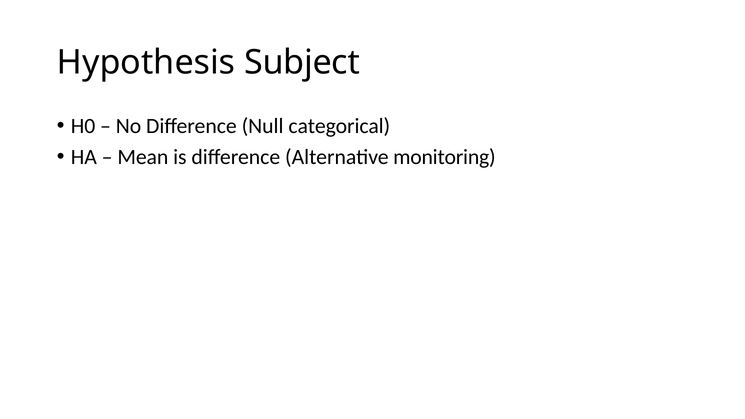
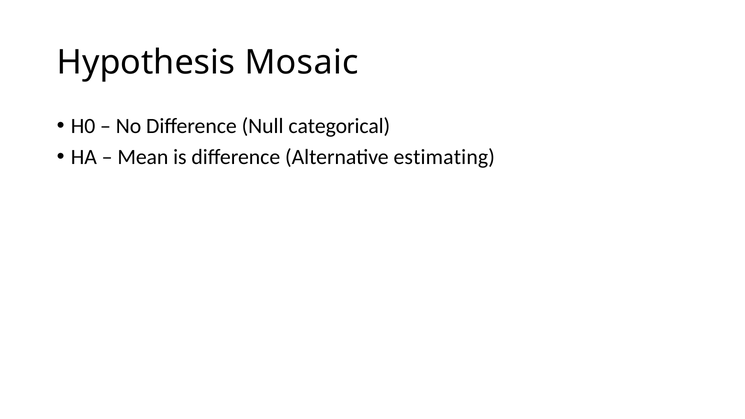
Subject: Subject -> Mosaic
monitoring: monitoring -> estimating
